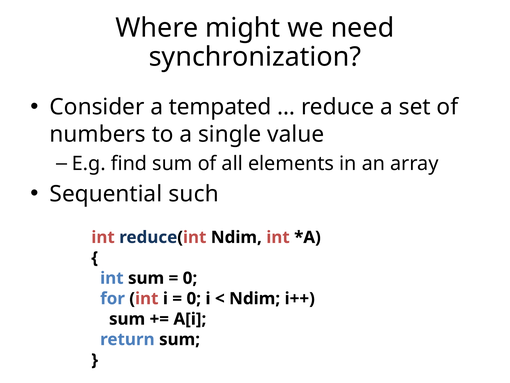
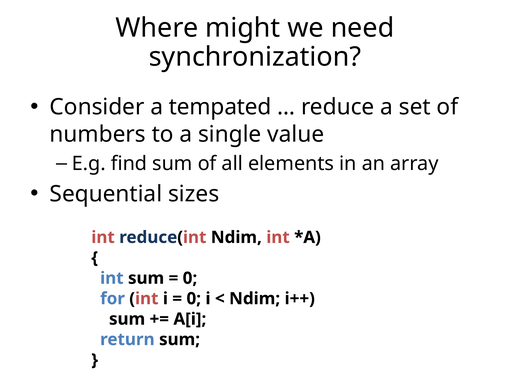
such: such -> sizes
